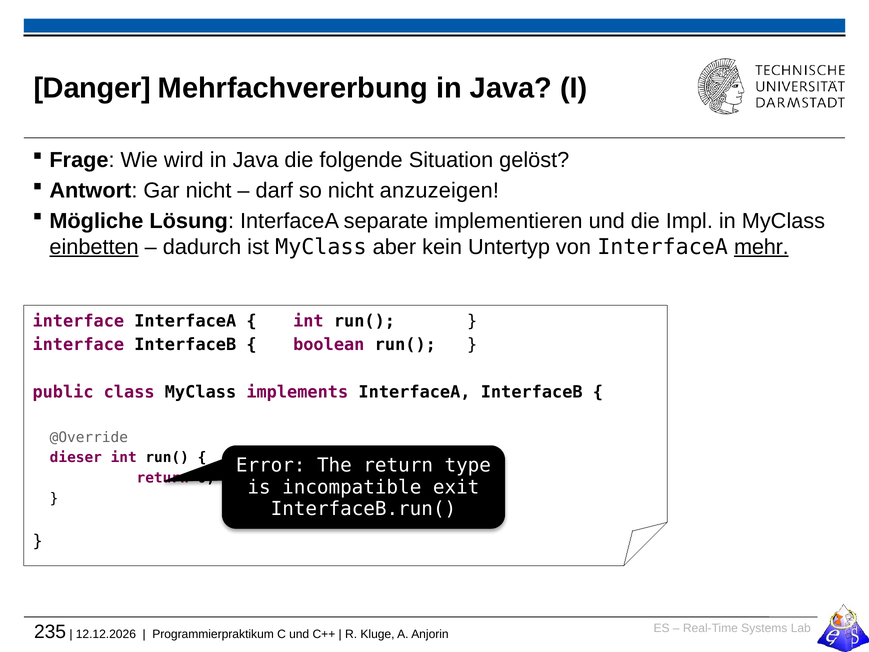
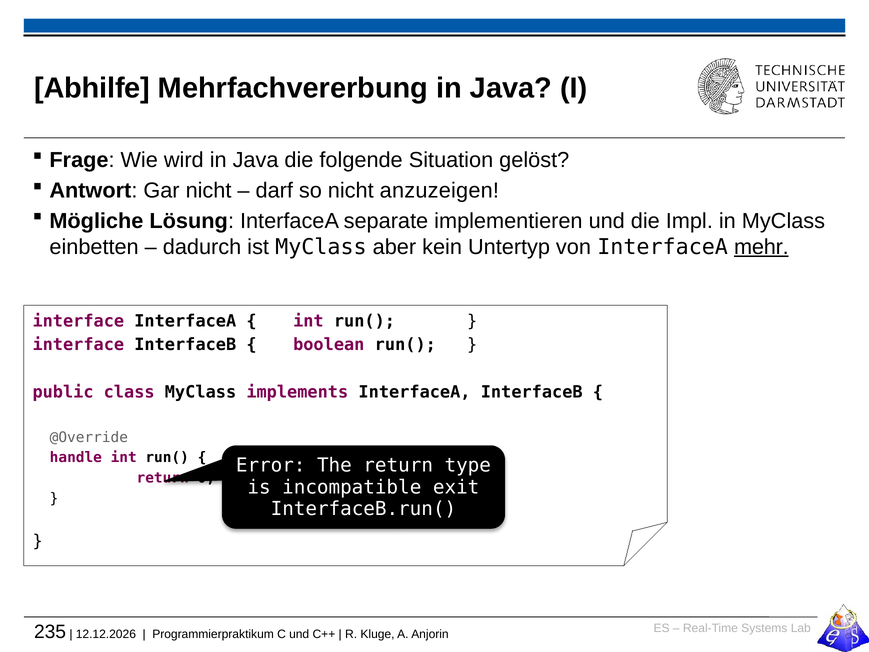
Danger: Danger -> Abhilfe
einbetten underline: present -> none
dieser: dieser -> handle
